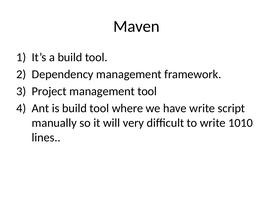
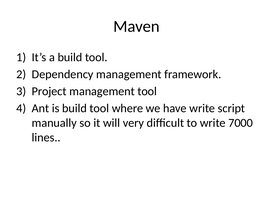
1010: 1010 -> 7000
